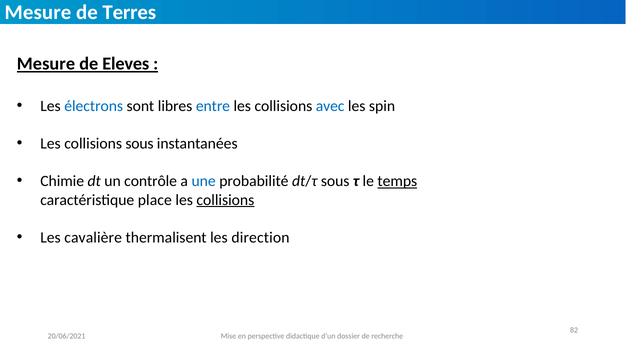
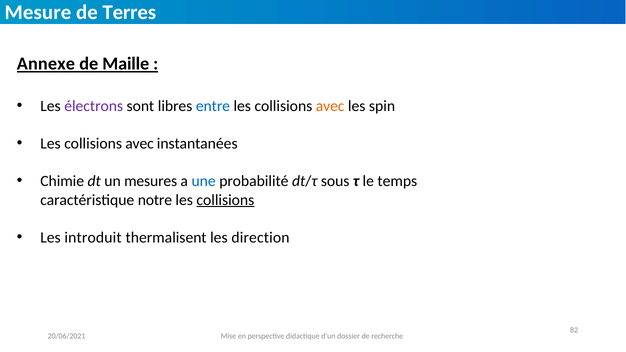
Mesure at (46, 64): Mesure -> Annexe
Eleves: Eleves -> Maille
électrons colour: blue -> purple
avec at (330, 106) colour: blue -> orange
sous at (139, 144): sous -> avec
contrôle: contrôle -> mesures
temps underline: present -> none
place: place -> notre
cavalière: cavalière -> introduit
